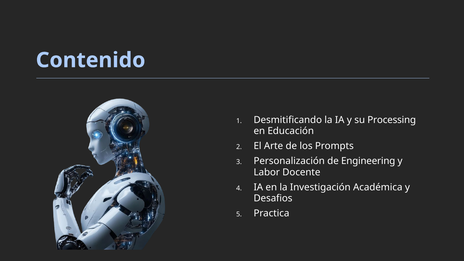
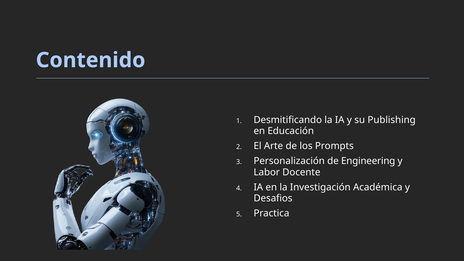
Processing: Processing -> Publishing
